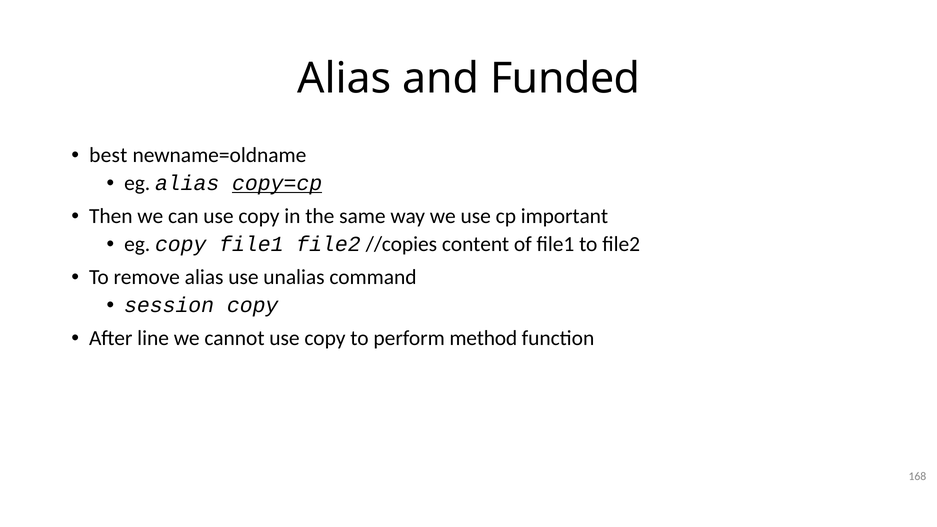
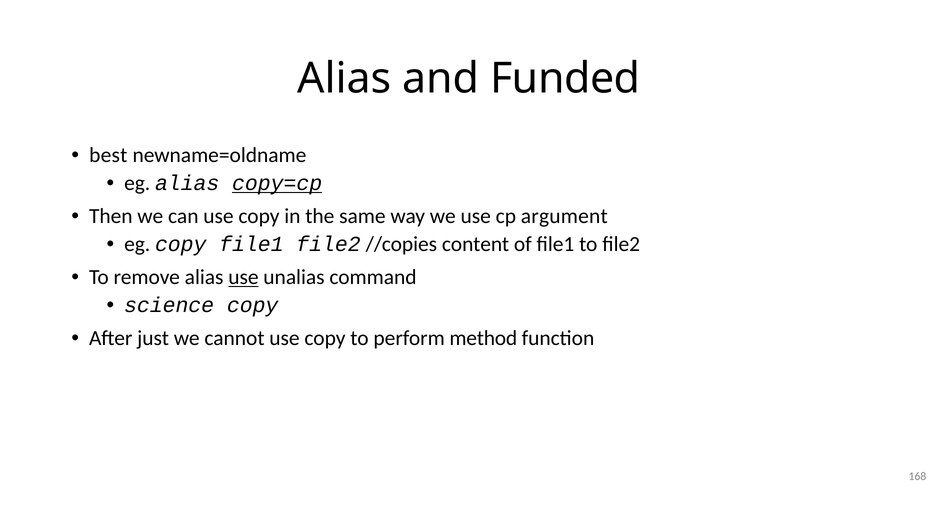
important: important -> argument
use at (243, 277) underline: none -> present
session: session -> science
line: line -> just
